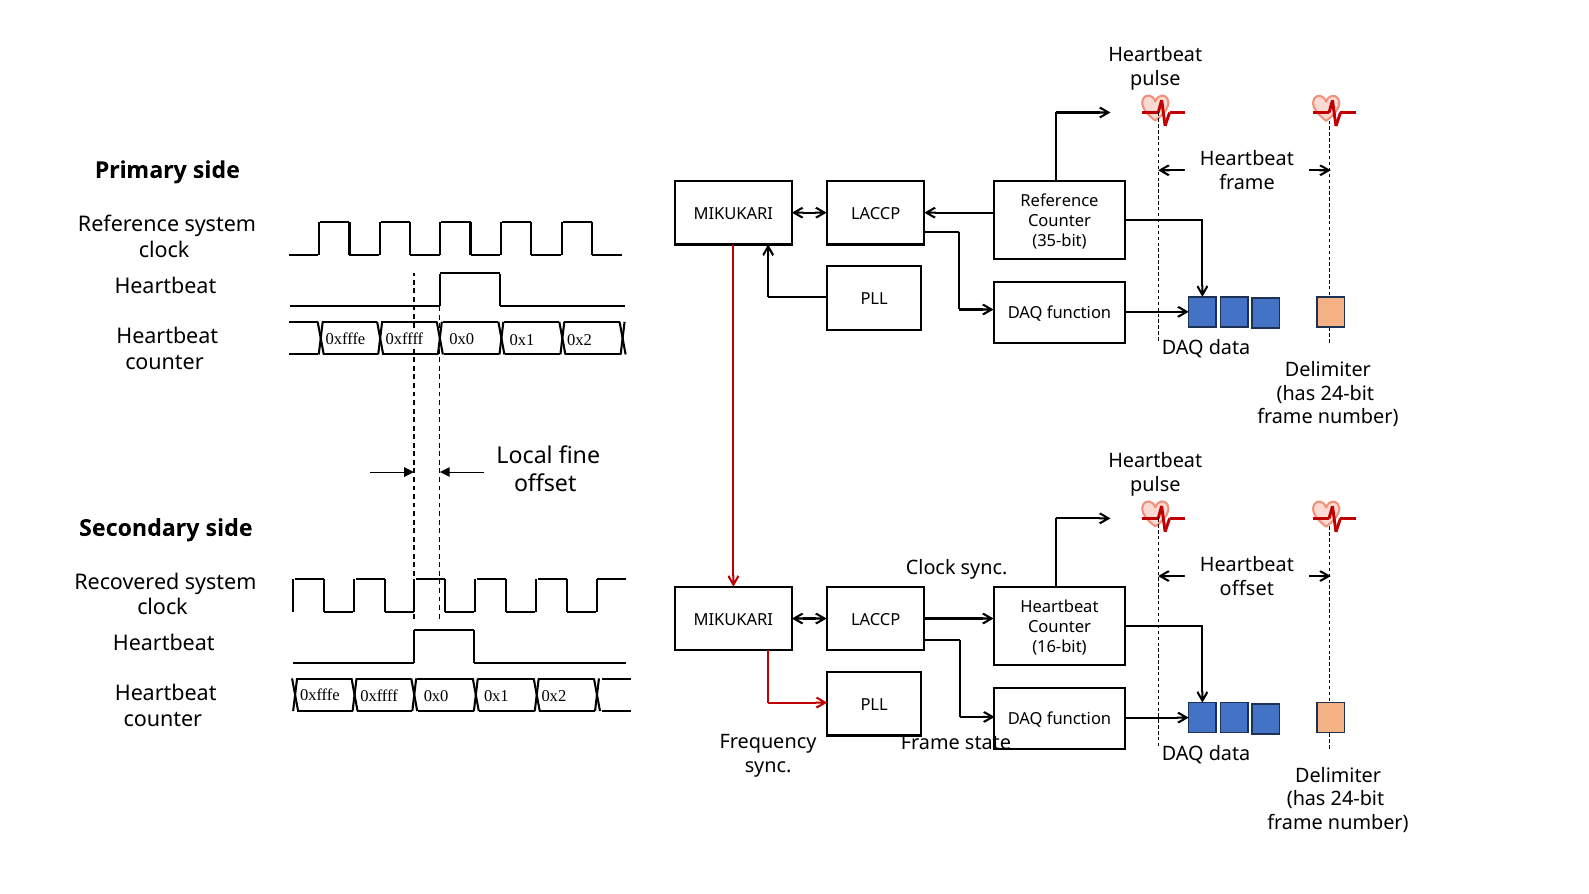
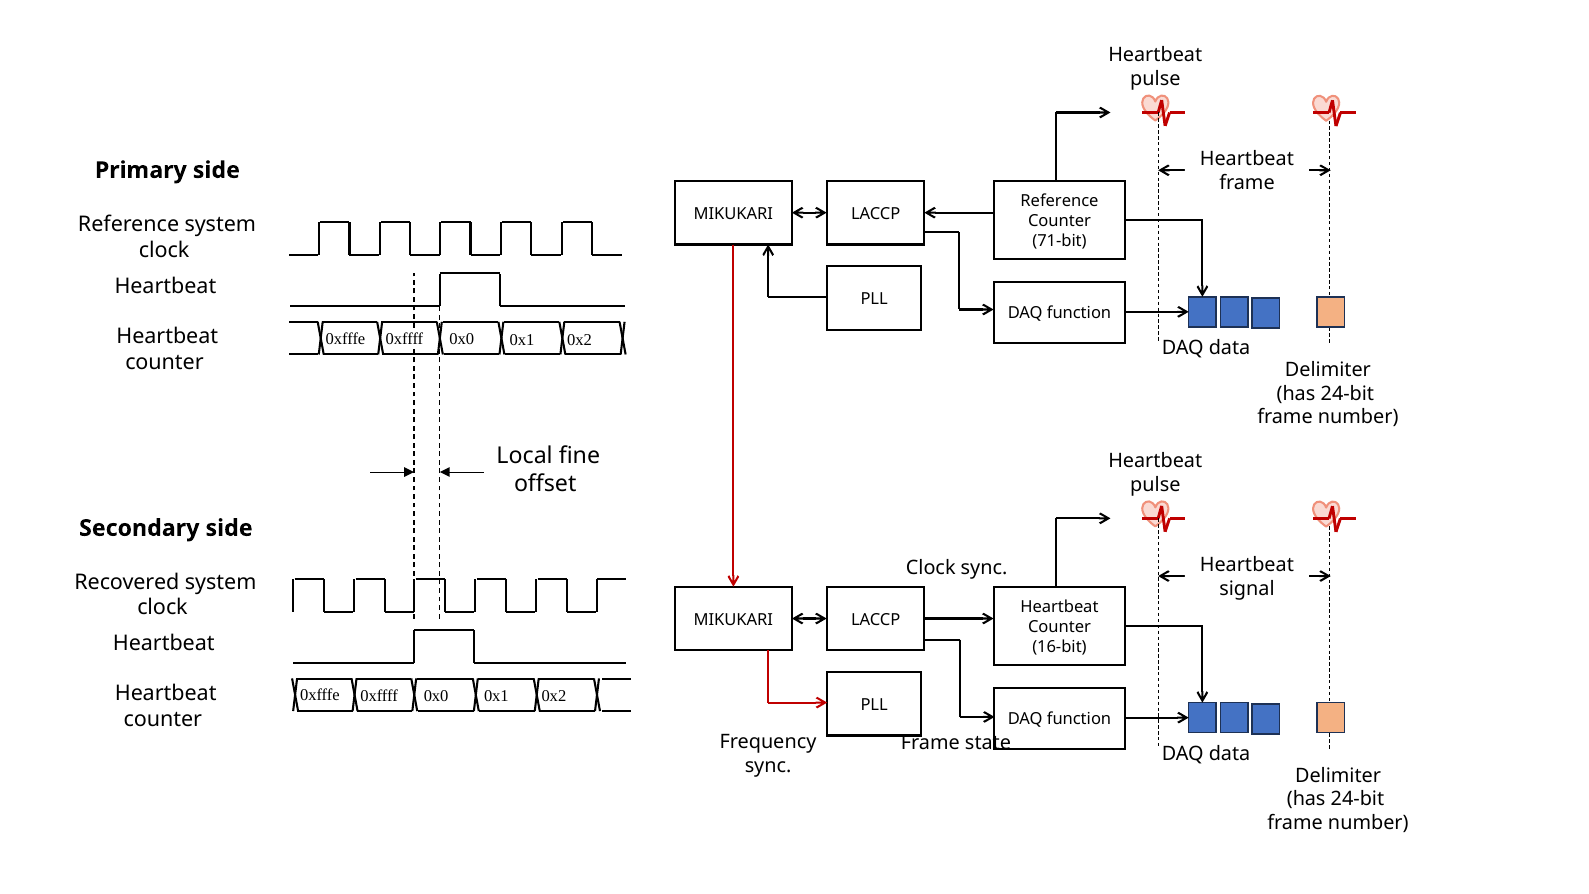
35-bit: 35-bit -> 71-bit
offset at (1247, 589): offset -> signal
